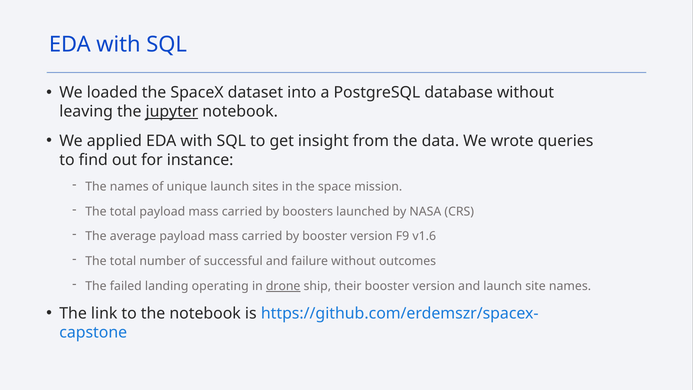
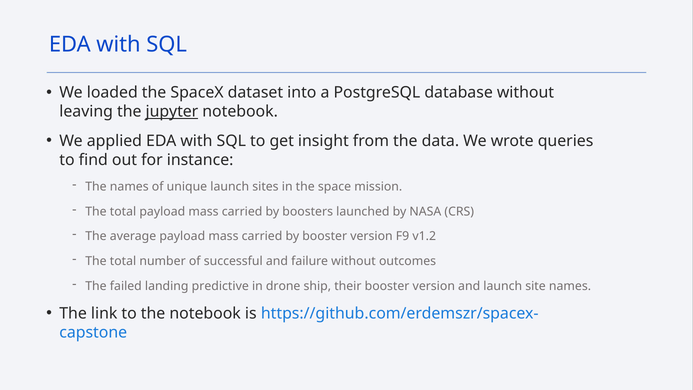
v1.6: v1.6 -> v1.2
operating: operating -> predictive
drone underline: present -> none
